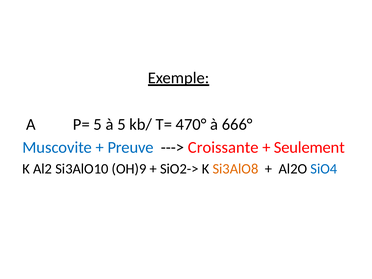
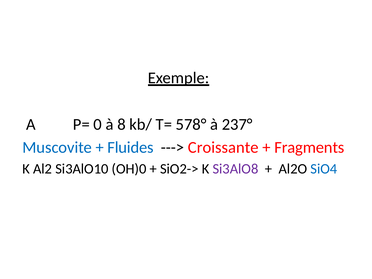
P= 5: 5 -> 0
à 5: 5 -> 8
470°: 470° -> 578°
666°: 666° -> 237°
Preuve: Preuve -> Fluides
Seulement: Seulement -> Fragments
OH)9: OH)9 -> OH)0
Si3AlO8 colour: orange -> purple
